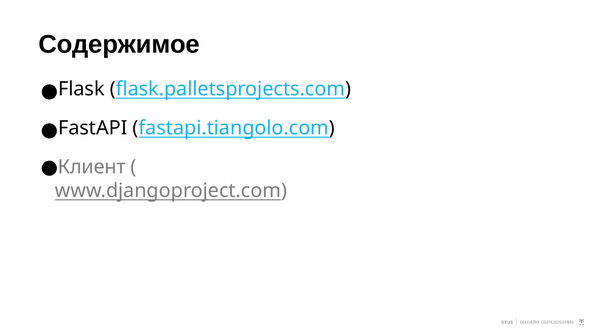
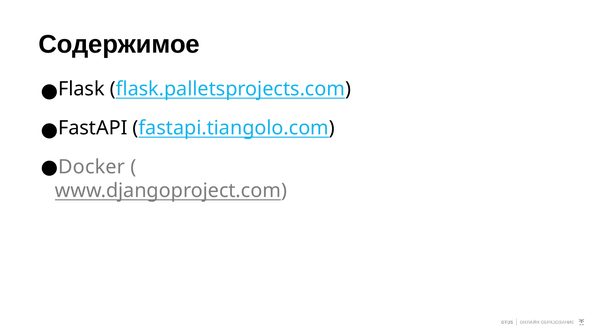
Клиент: Клиент -> Docker
